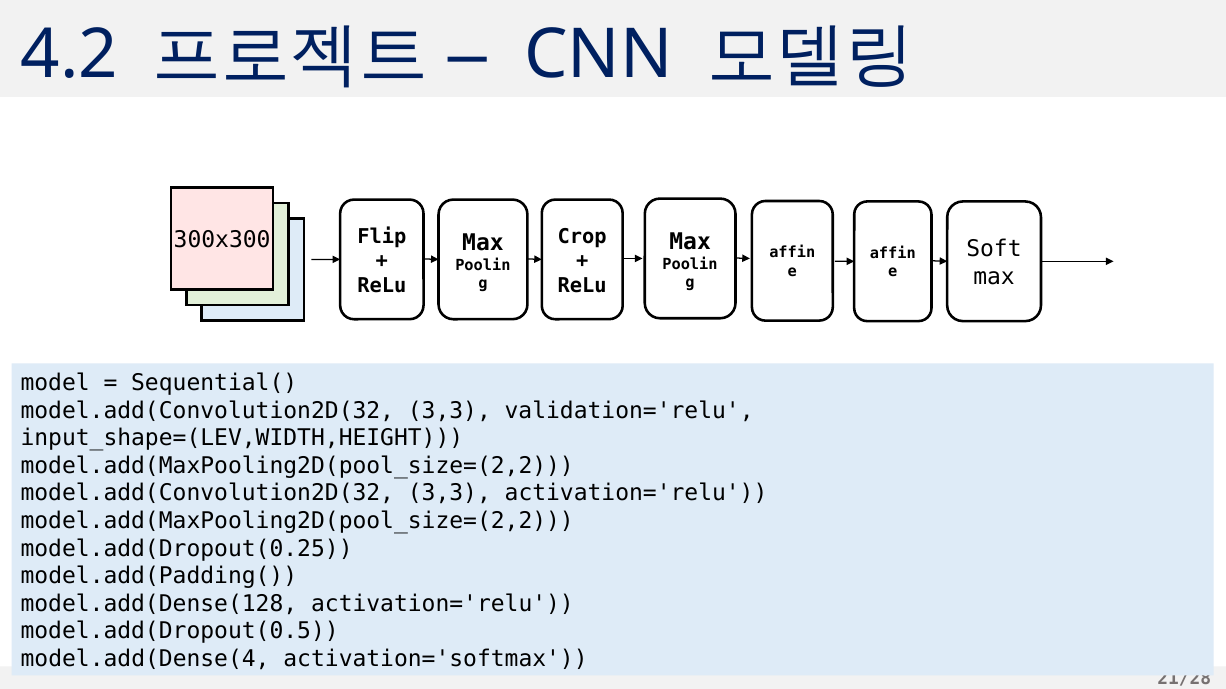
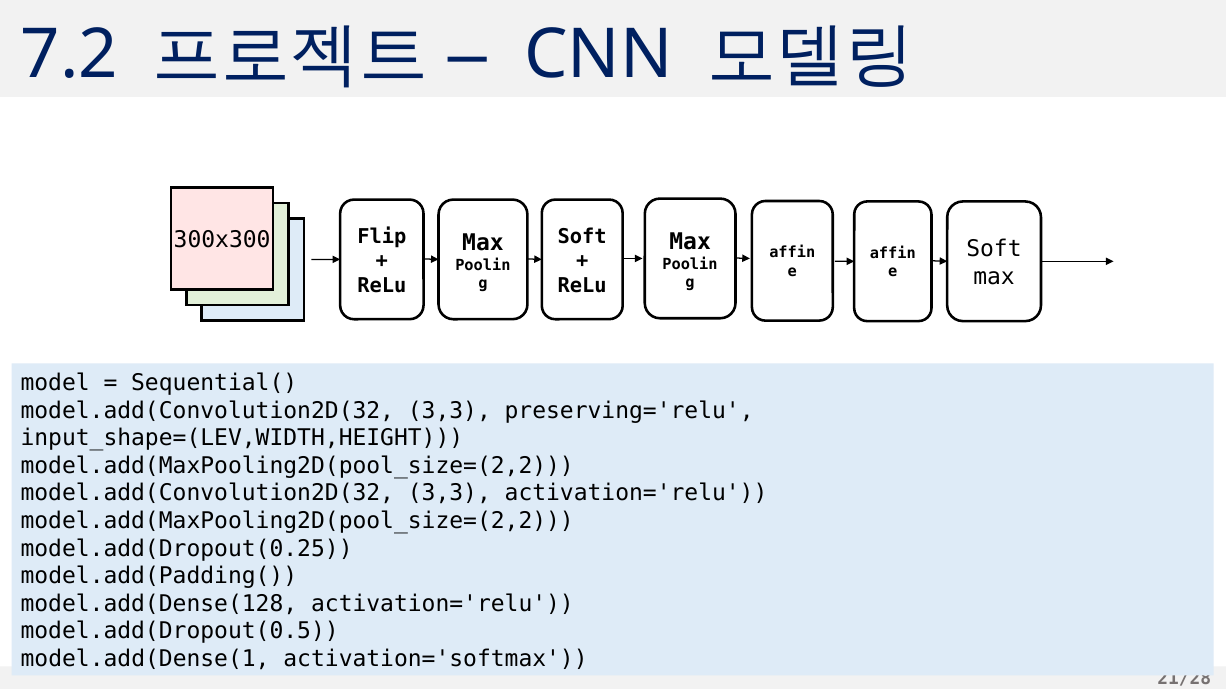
4.2: 4.2 -> 7.2
Crop at (582, 237): Crop -> Soft
validation='relu: validation='relu -> preserving='relu
model.add(Dense(4: model.add(Dense(4 -> model.add(Dense(1
